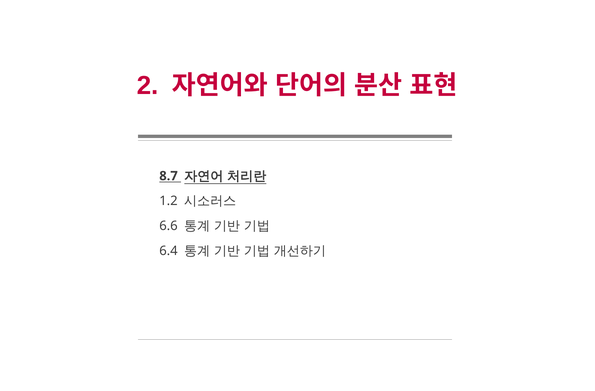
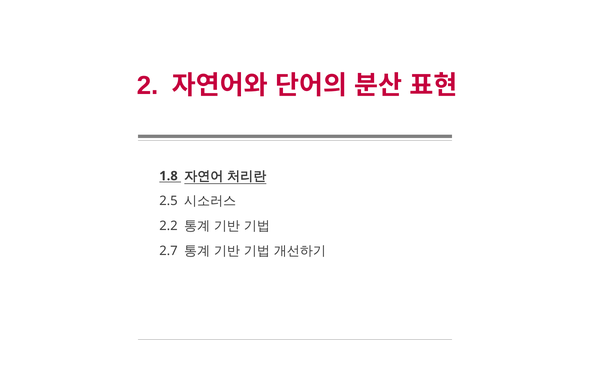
8.7: 8.7 -> 1.8
1.2: 1.2 -> 2.5
6.6: 6.6 -> 2.2
6.4: 6.4 -> 2.7
